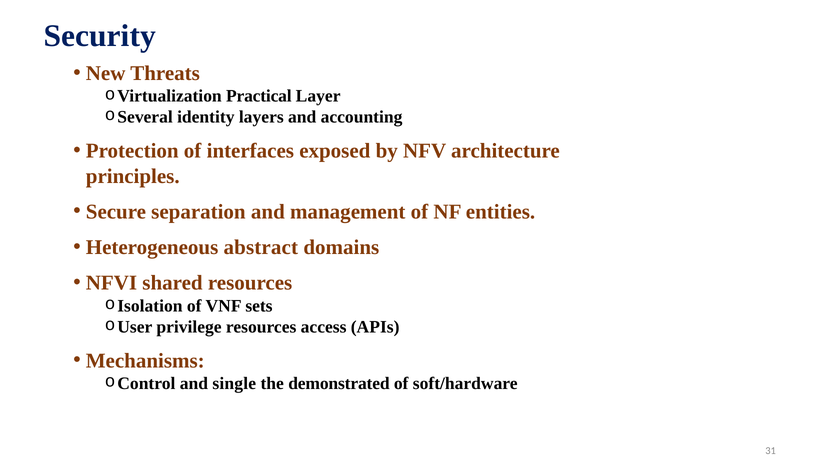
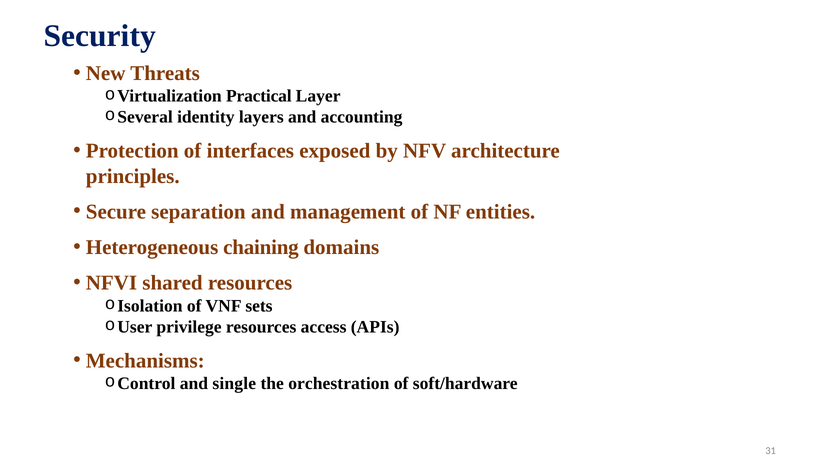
abstract: abstract -> chaining
demonstrated: demonstrated -> orchestration
